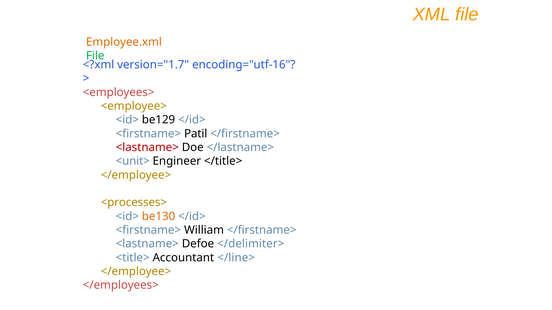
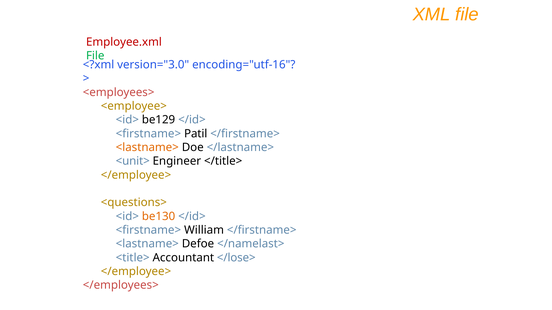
Employee.xml colour: orange -> red
version="1.7: version="1.7 -> version="3.0
<lastname> at (147, 148) colour: red -> orange
<processes>: <processes> -> <questions>
</delimiter>: </delimiter> -> </namelast>
</line>: </line> -> </lose>
